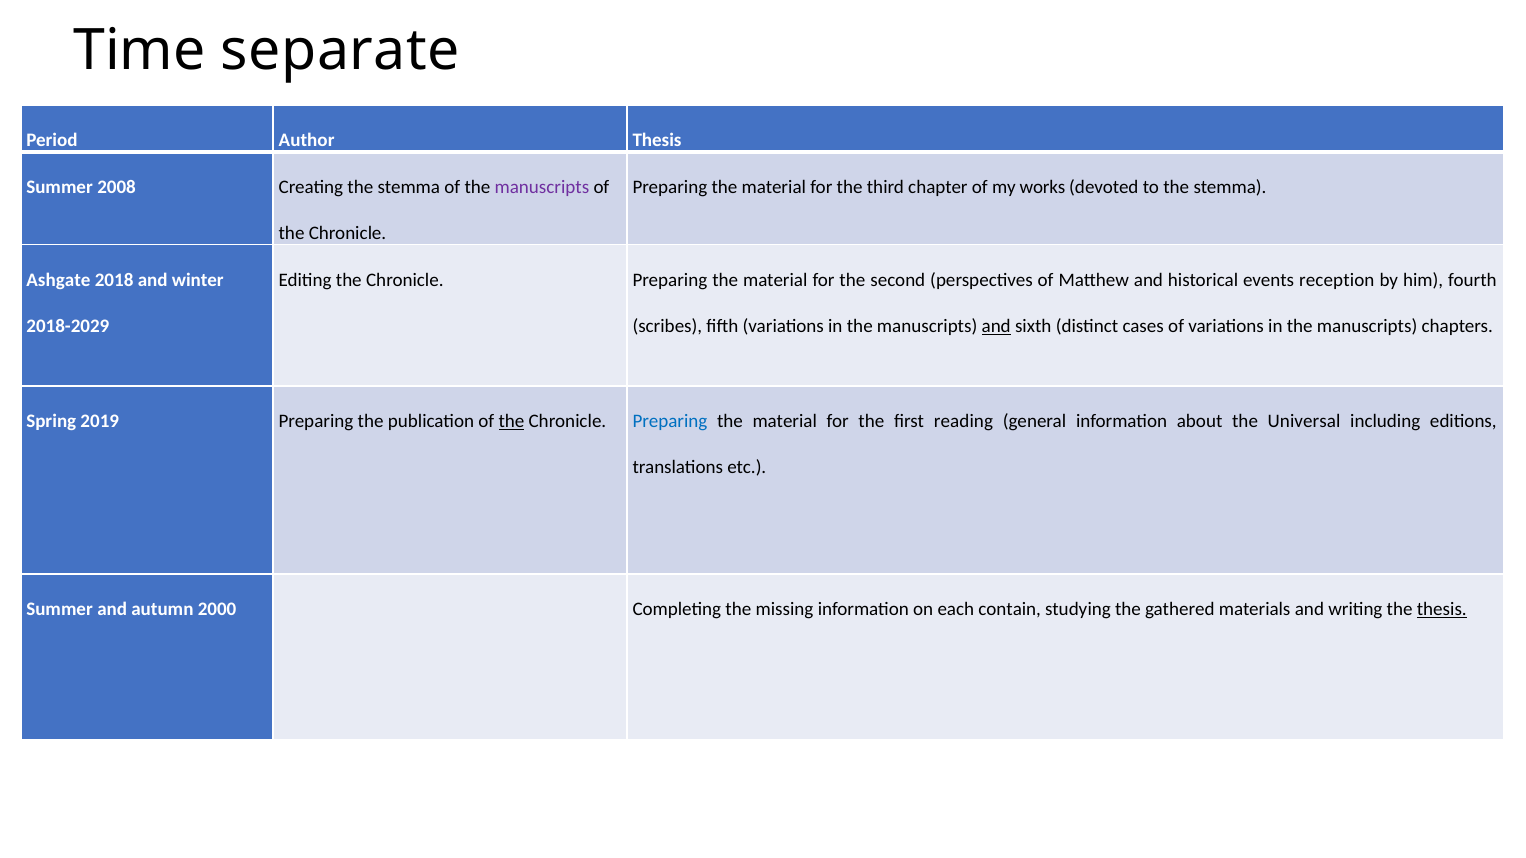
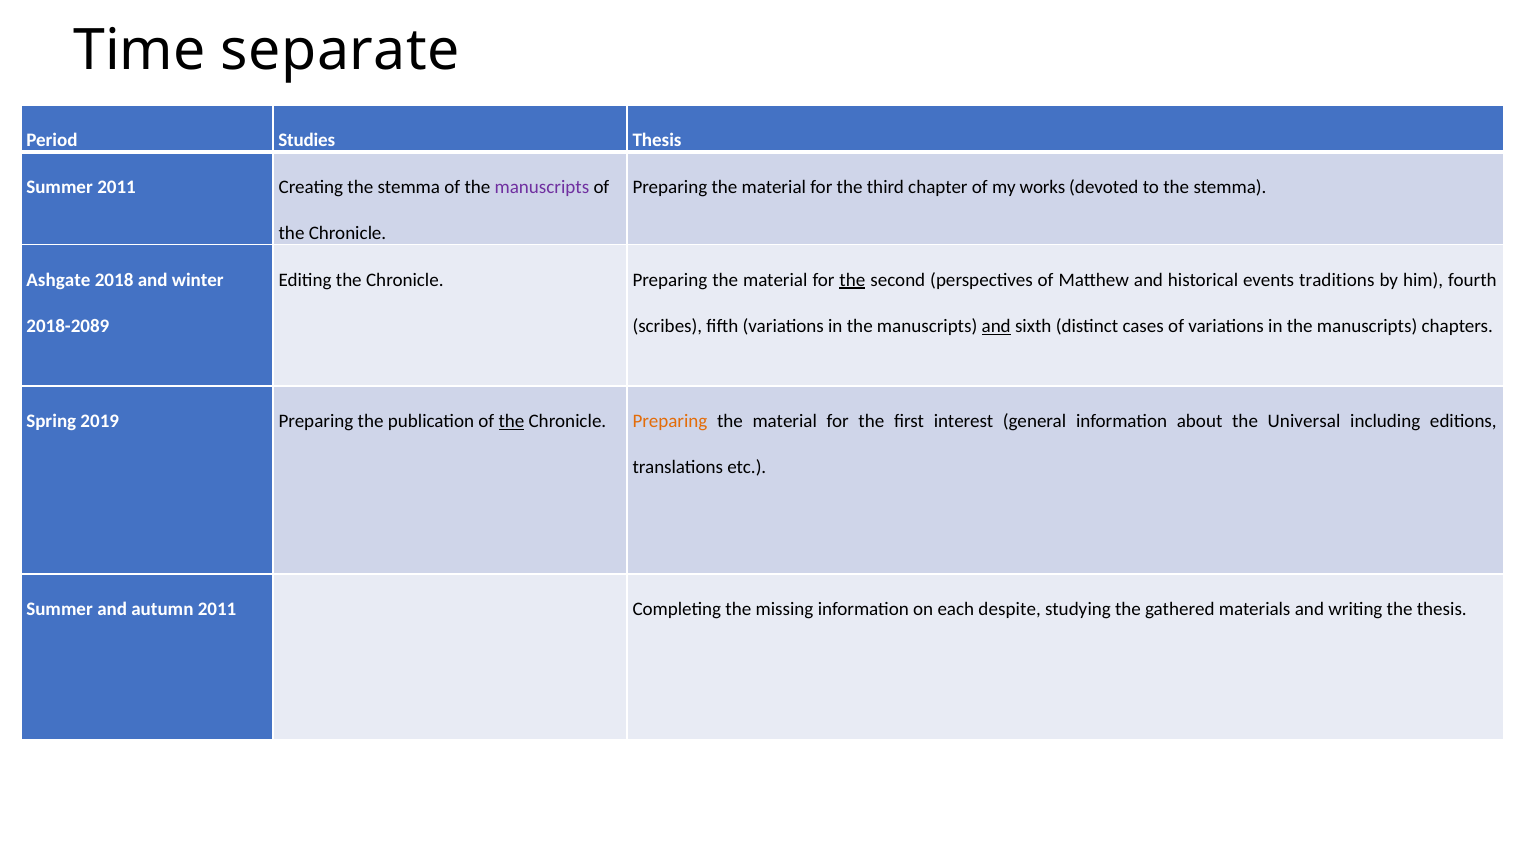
Author: Author -> Studies
Summer 2008: 2008 -> 2011
the at (852, 280) underline: none -> present
reception: reception -> traditions
2018-2029: 2018-2029 -> 2018-2089
Preparing at (670, 421) colour: blue -> orange
reading: reading -> interest
autumn 2000: 2000 -> 2011
contain: contain -> despite
thesis at (1442, 609) underline: present -> none
